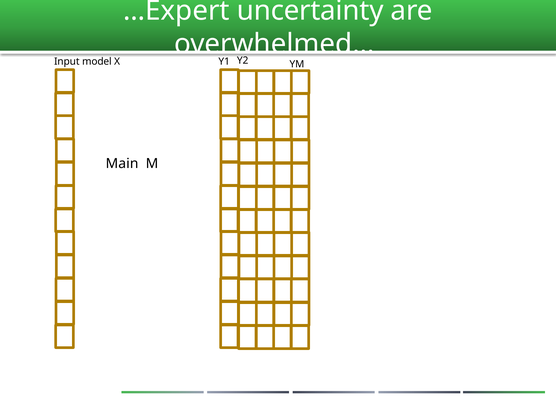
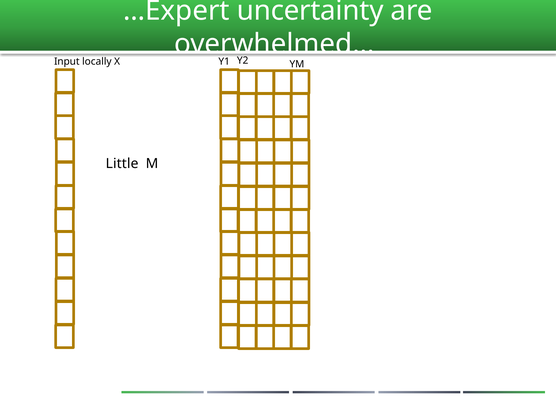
model: model -> locally
Main: Main -> Little
